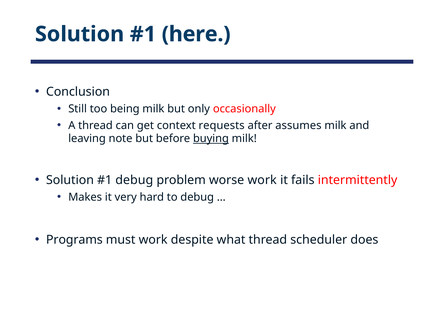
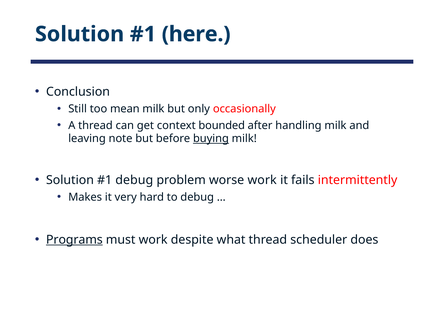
being: being -> mean
requests: requests -> bounded
assumes: assumes -> handling
Programs underline: none -> present
